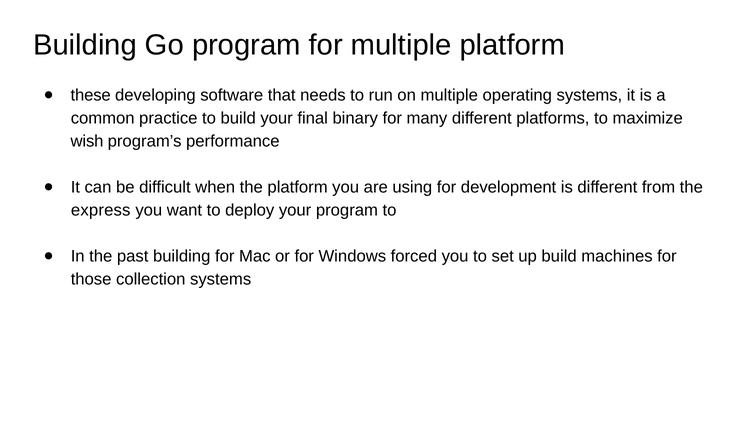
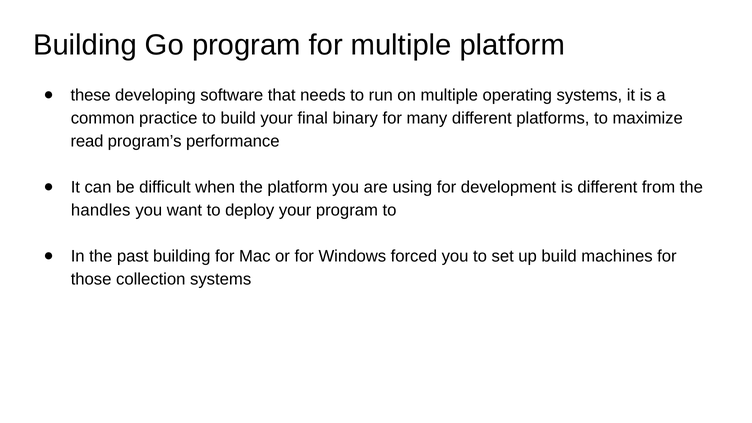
wish: wish -> read
express: express -> handles
